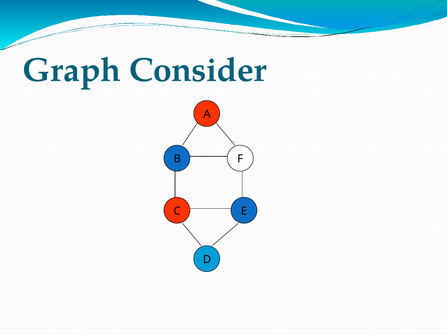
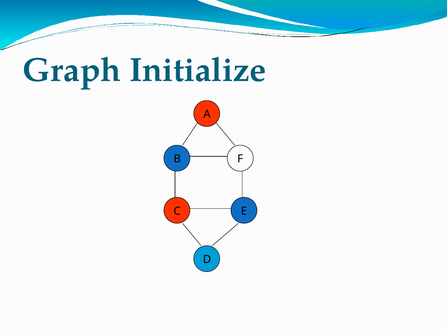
Consider: Consider -> Initialize
